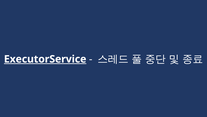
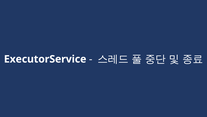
ExecutorService underline: present -> none
